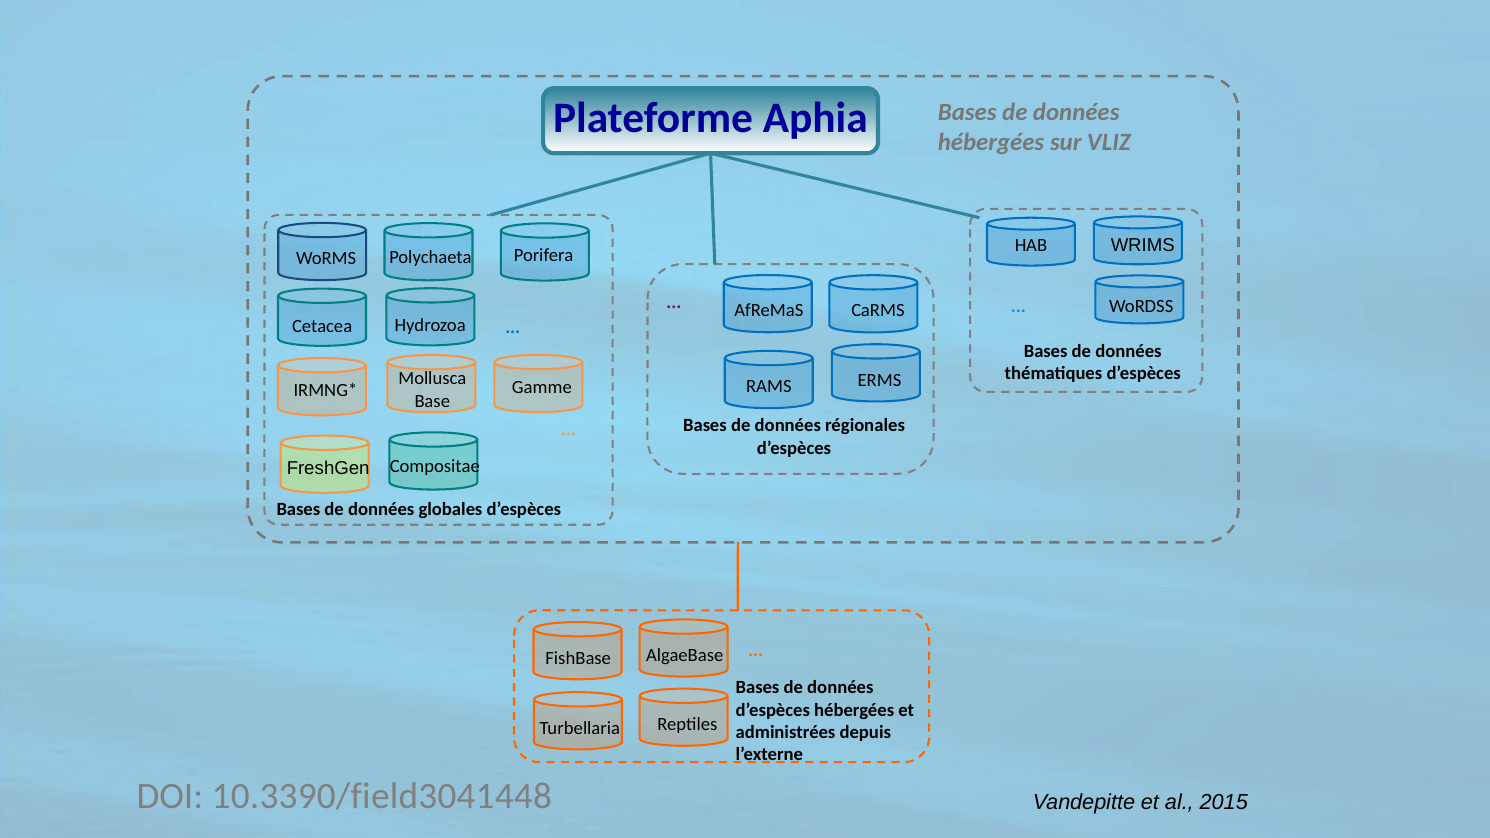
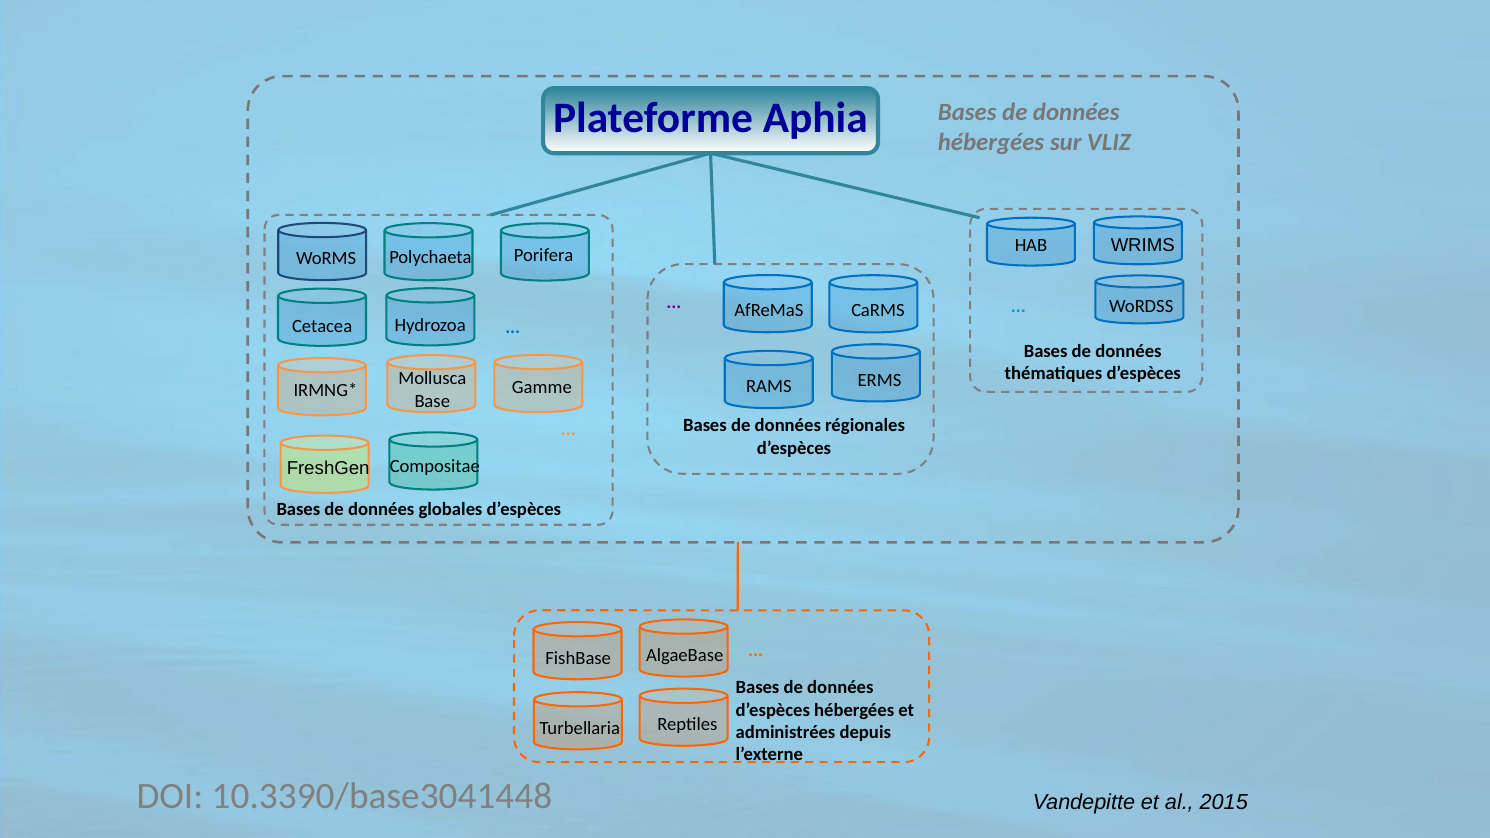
10.3390/field3041448: 10.3390/field3041448 -> 10.3390/base3041448
